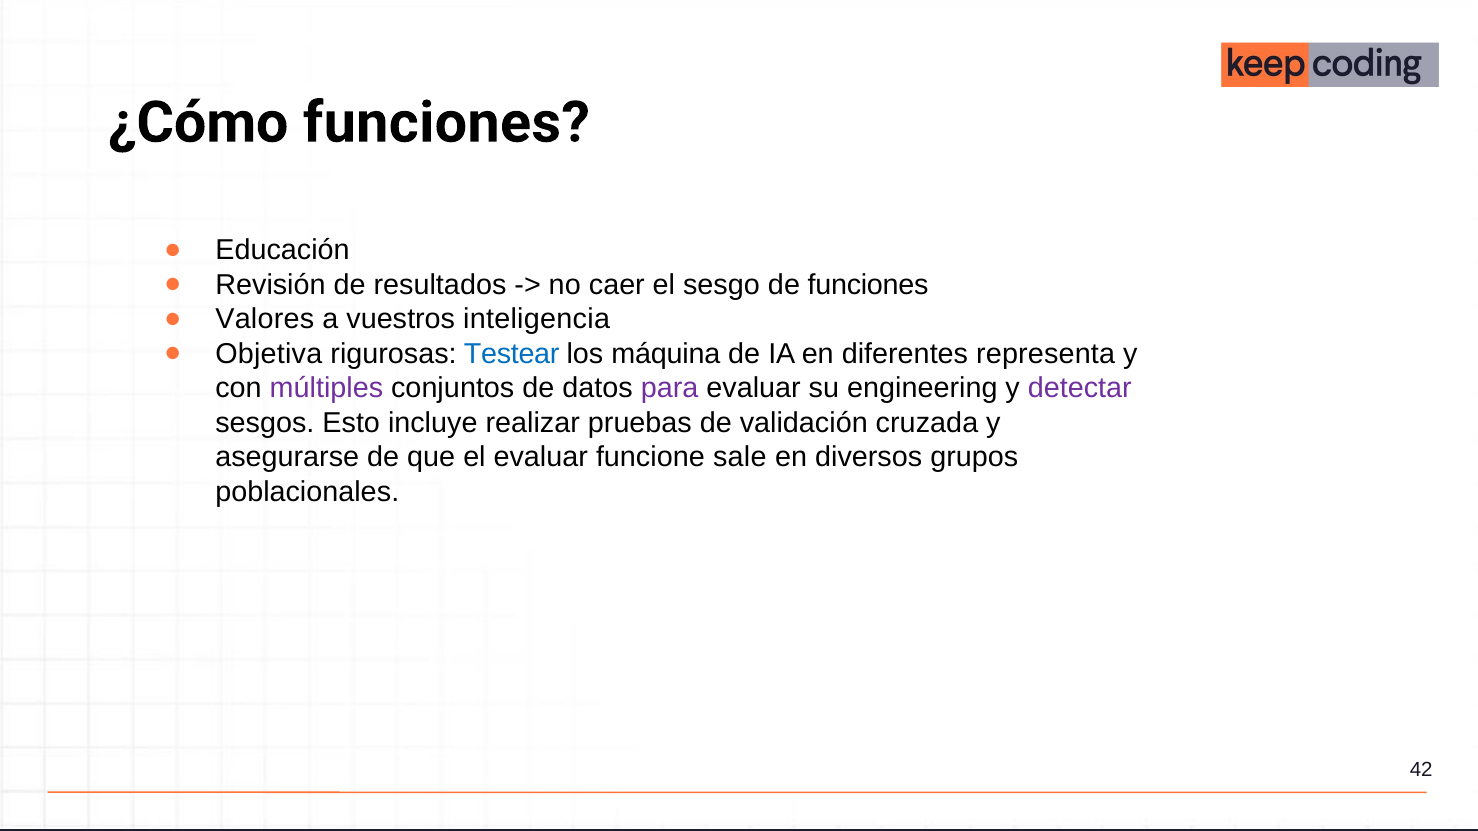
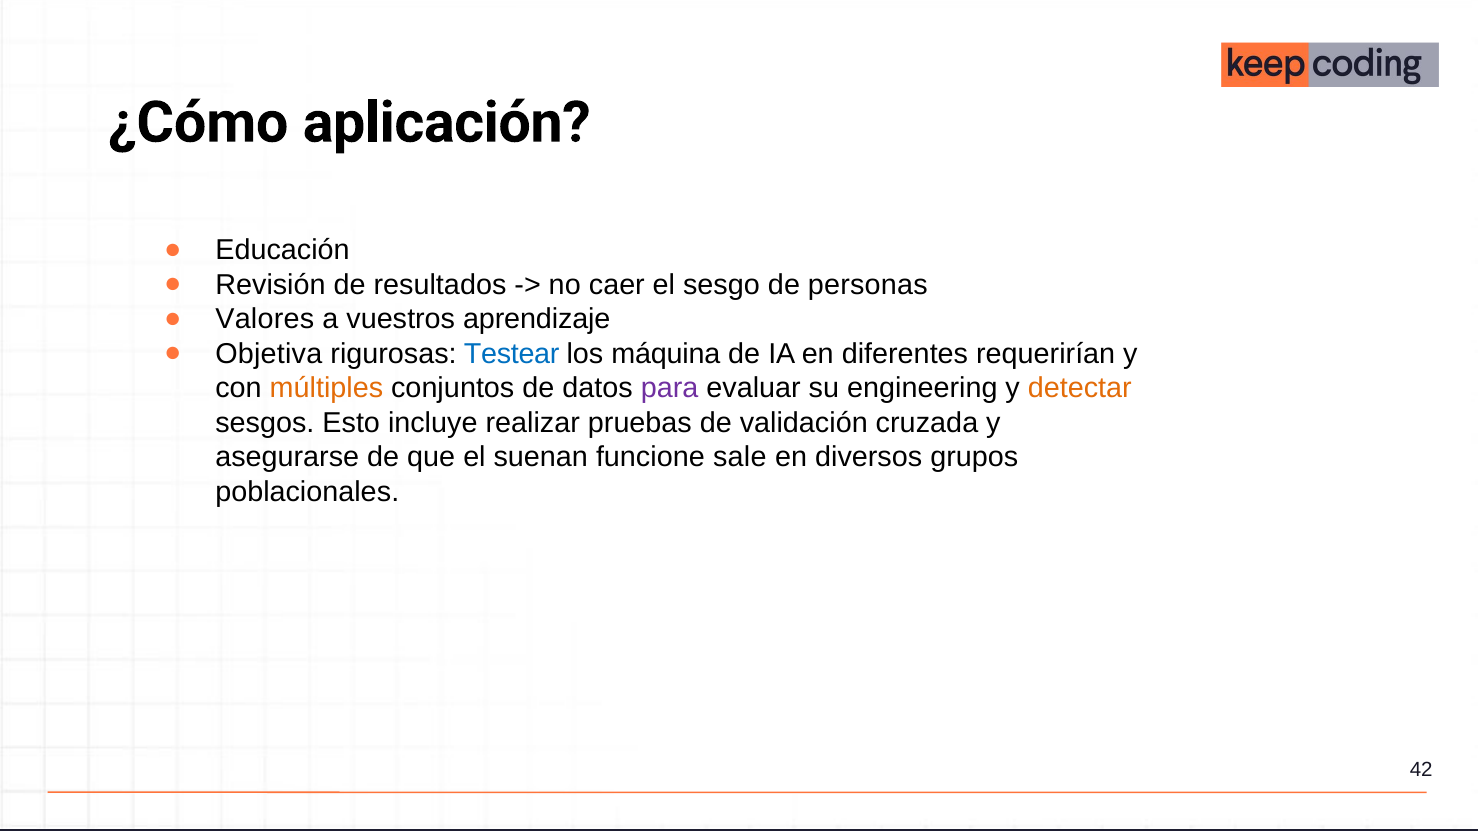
¿Cómo funciones: funciones -> aplicación
de funciones: funciones -> personas
inteligencia: inteligencia -> aprendizaje
representa: representa -> requerirían
múltiples colour: purple -> orange
detectar colour: purple -> orange
el evaluar: evaluar -> suenan
